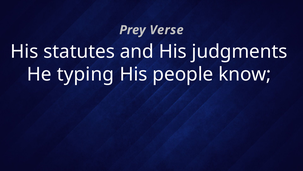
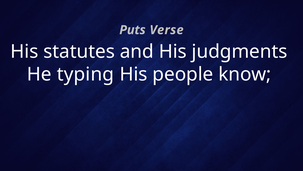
Prey: Prey -> Puts
